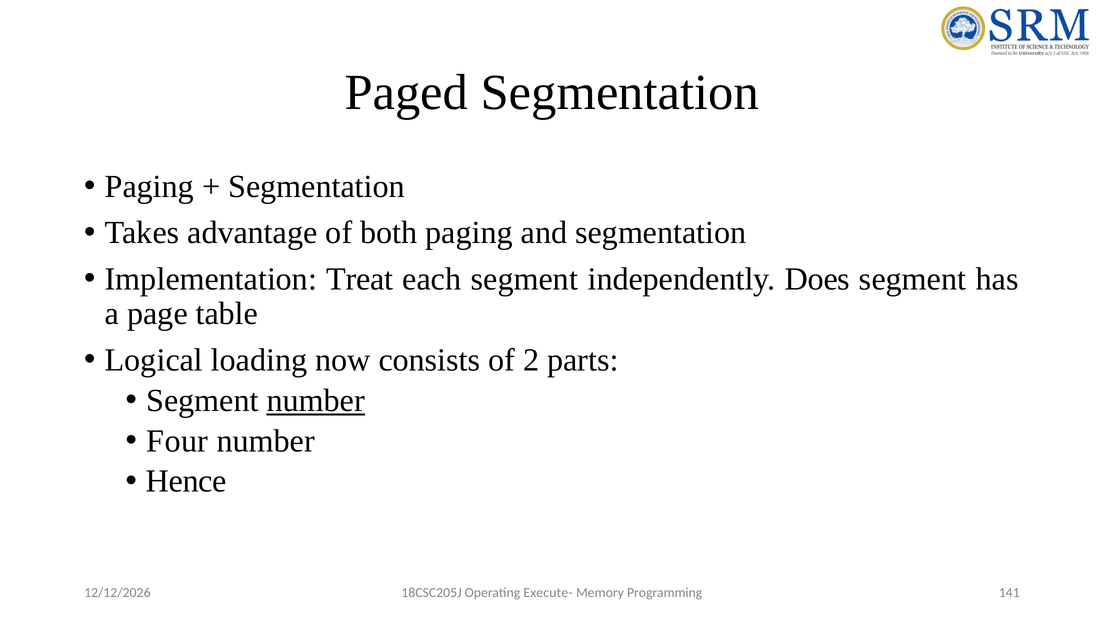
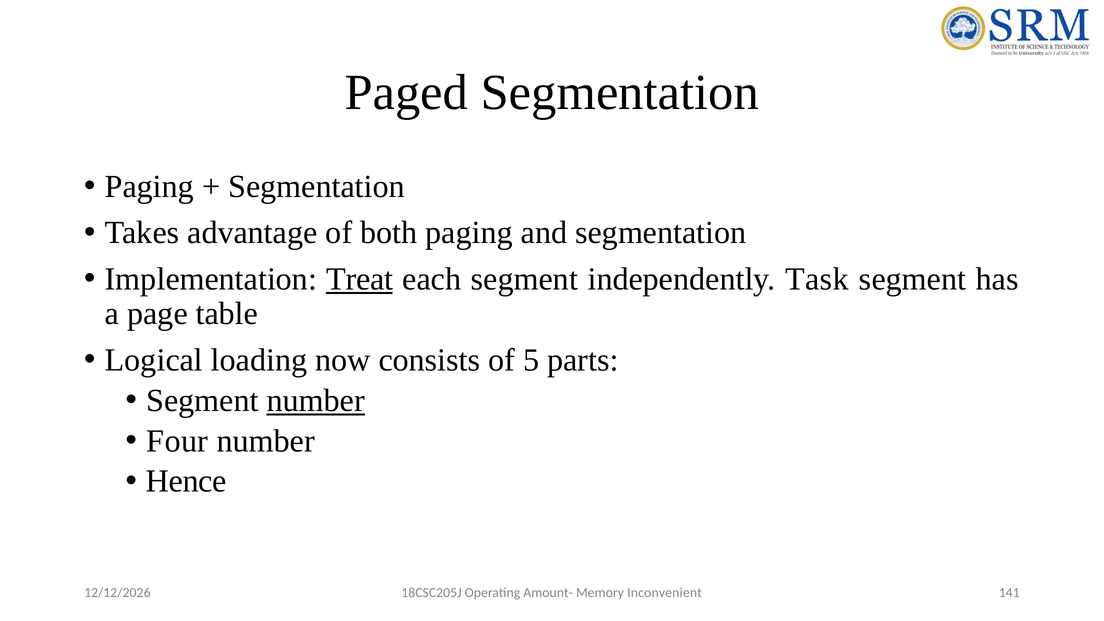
Treat underline: none -> present
Does: Does -> Task
2: 2 -> 5
Execute-: Execute- -> Amount-
Programming: Programming -> Inconvenient
